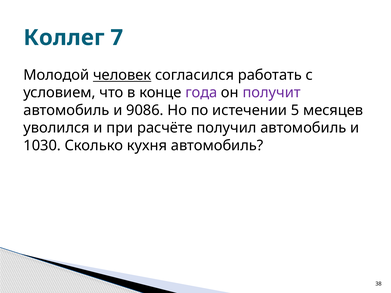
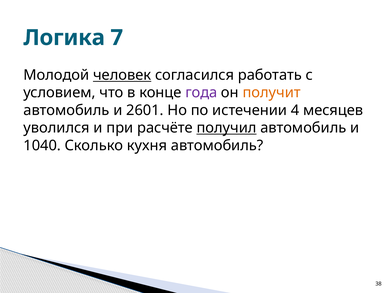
Коллег: Коллег -> Логика
получит colour: purple -> orange
9086: 9086 -> 2601
5: 5 -> 4
получил underline: none -> present
1030: 1030 -> 1040
